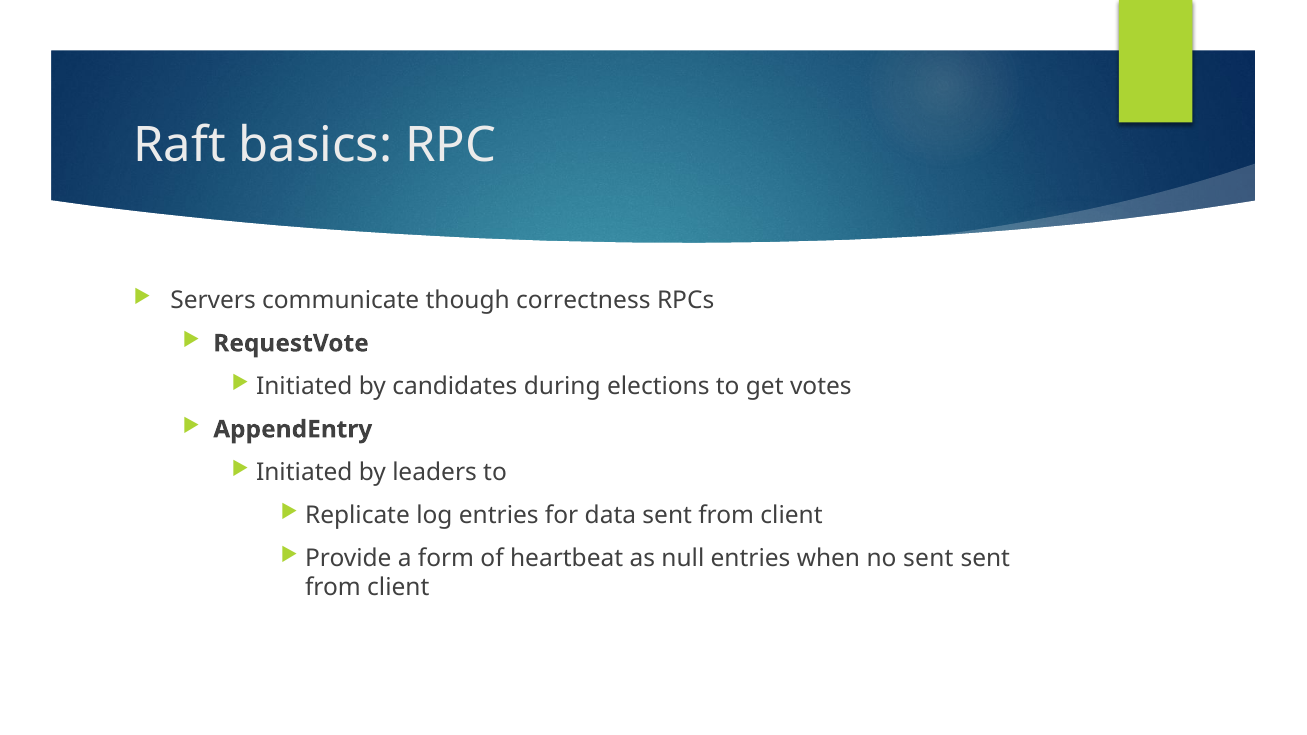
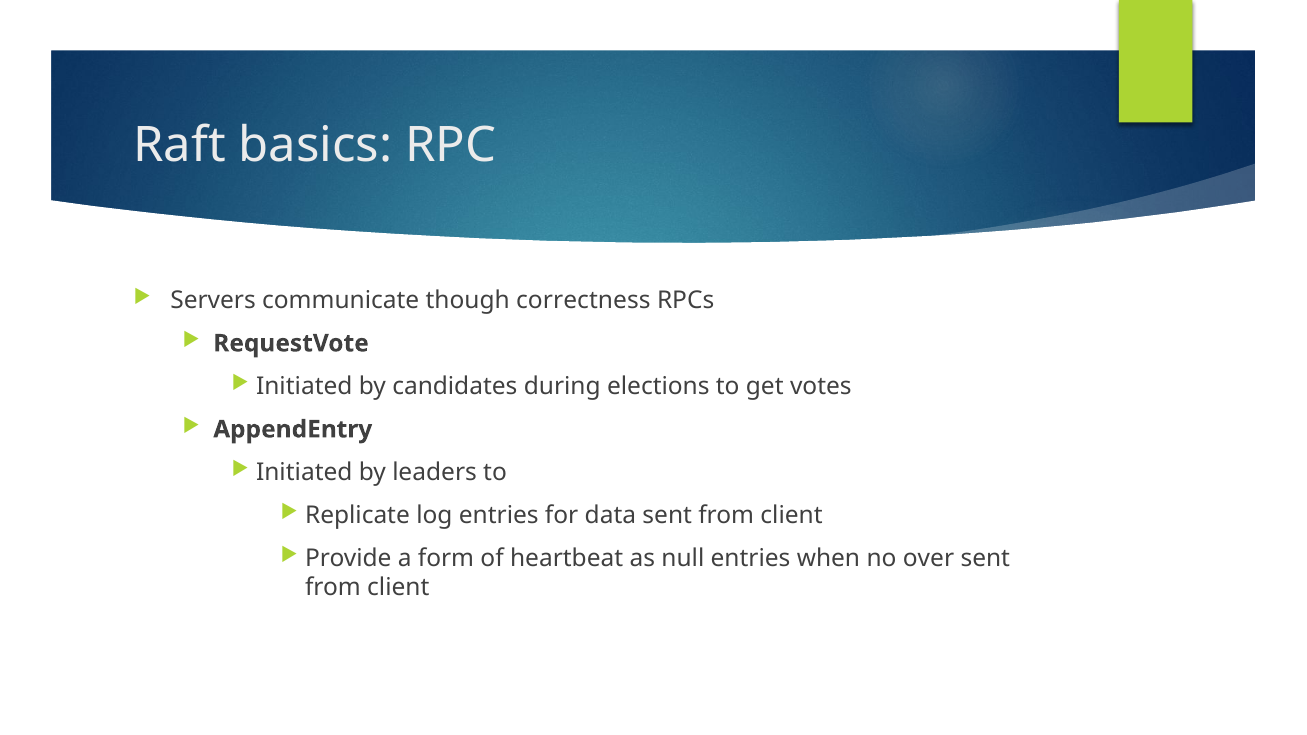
no sent: sent -> over
